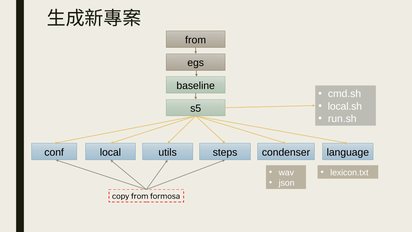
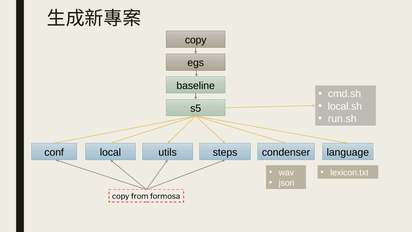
from at (196, 40): from -> copy
